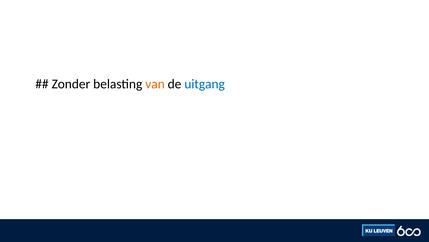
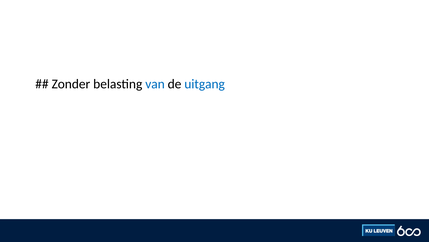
van colour: orange -> blue
